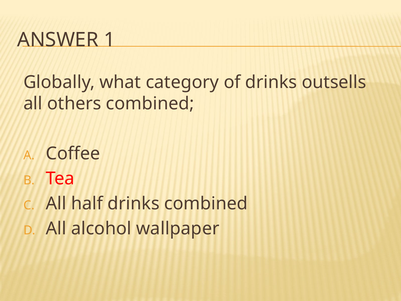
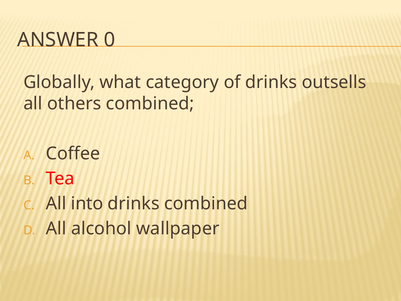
1: 1 -> 0
half: half -> into
